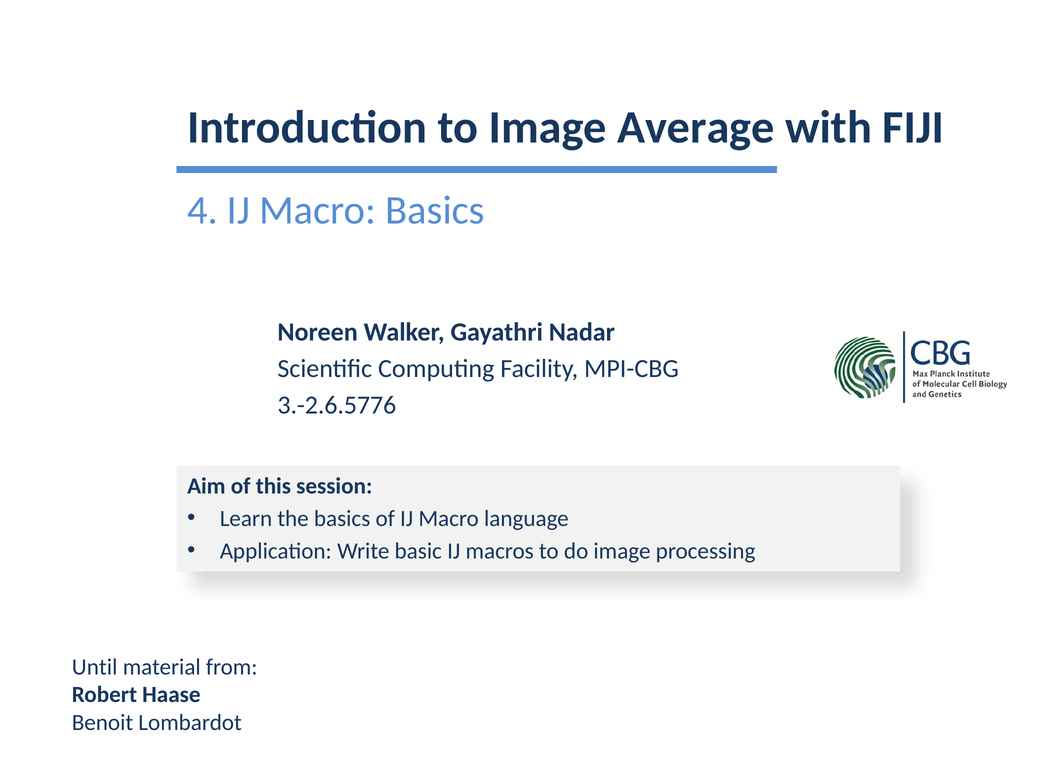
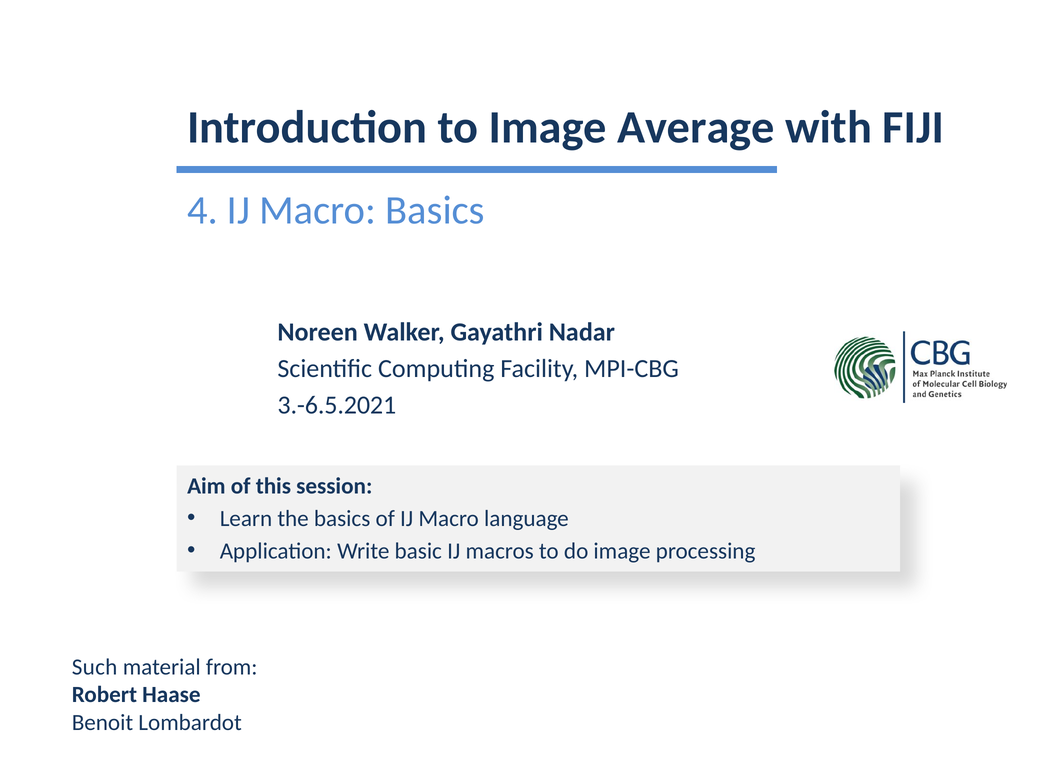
3.-2.6.5776: 3.-2.6.5776 -> 3.-6.5.2021
Until: Until -> Such
